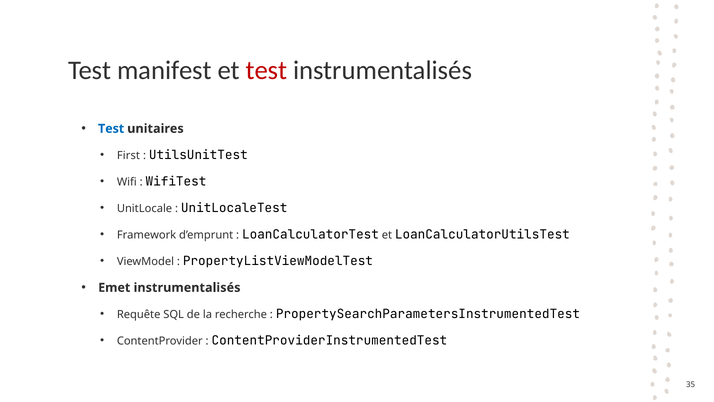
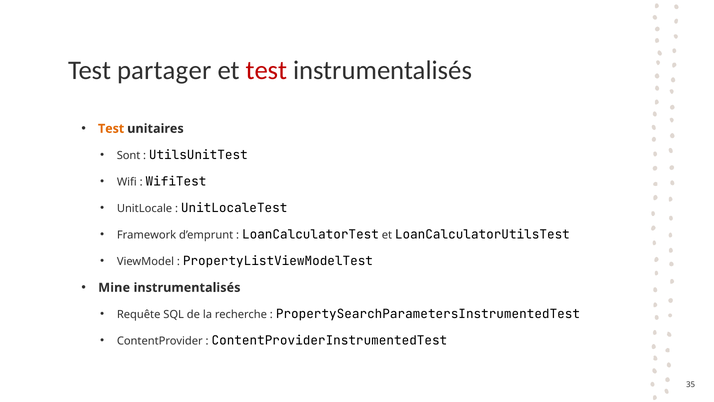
manifest: manifest -> partager
Test at (111, 129) colour: blue -> orange
First: First -> Sont
Emet: Emet -> Mine
